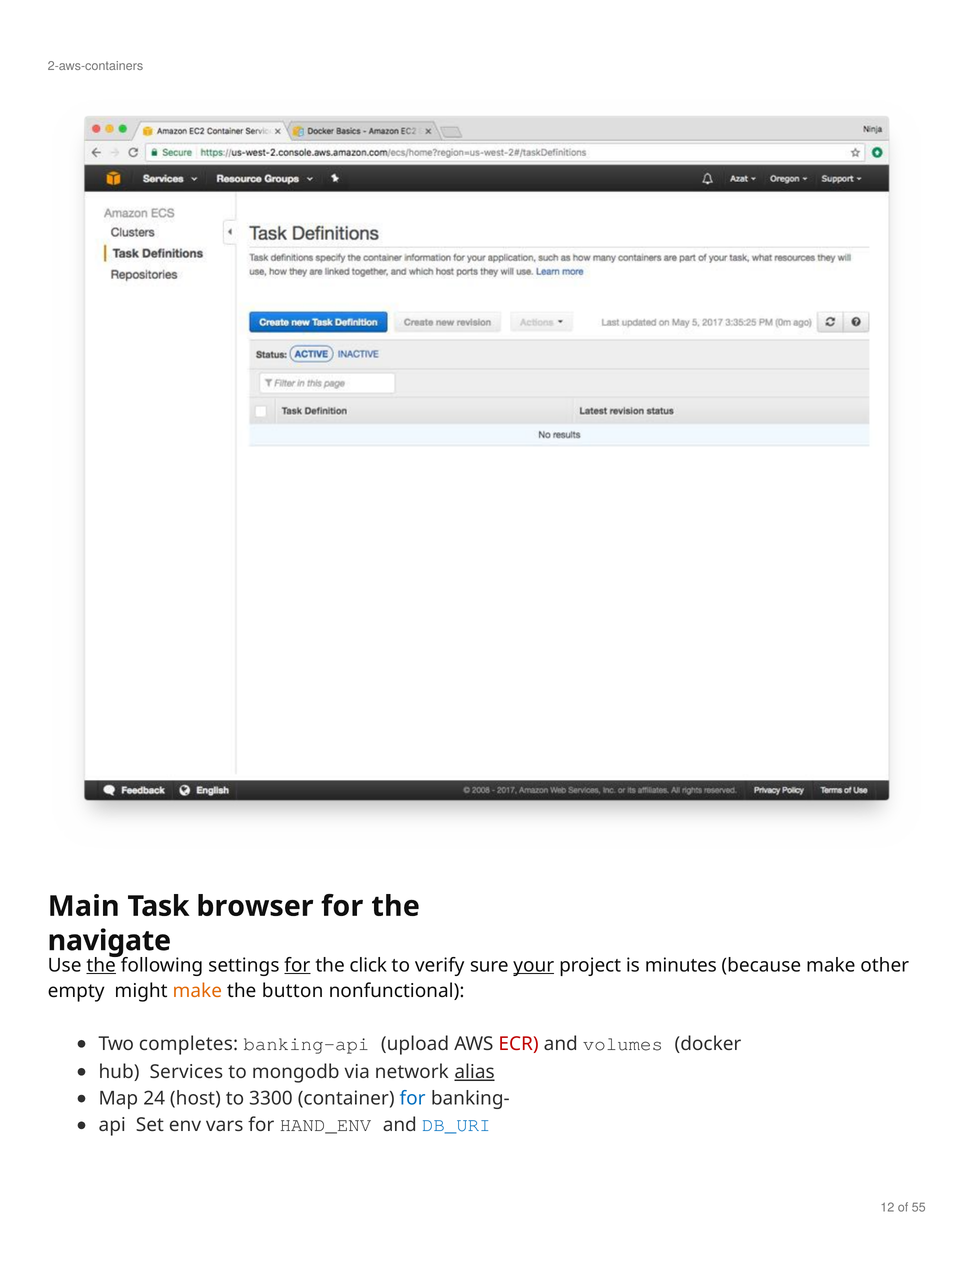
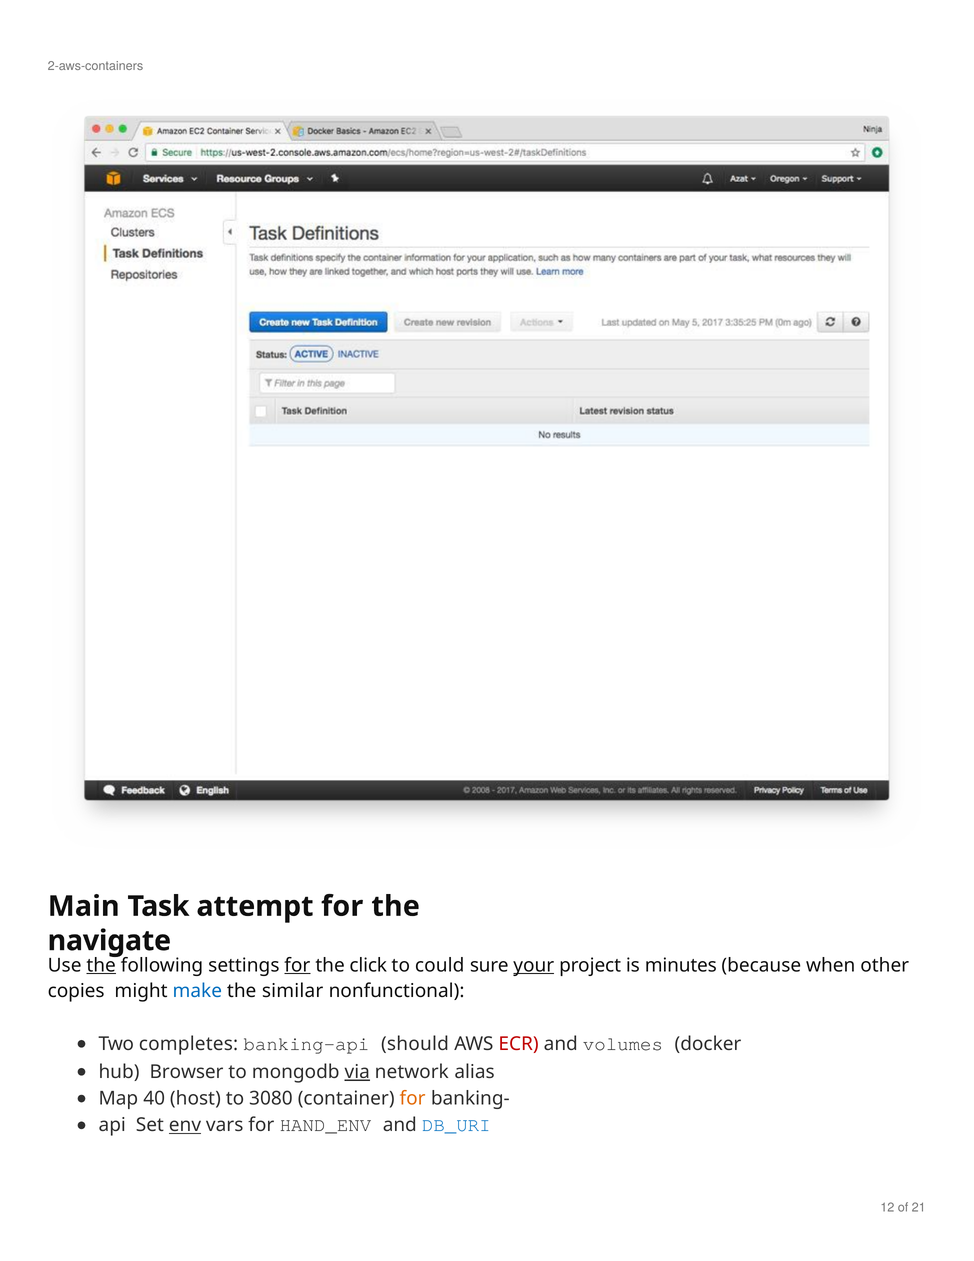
browser: browser -> attempt
verify: verify -> could
because make: make -> when
empty: empty -> copies
make at (197, 990) colour: orange -> blue
button: button -> similar
upload: upload -> should
Services: Services -> Browser
via underline: none -> present
alias underline: present -> none
24: 24 -> 40
3300: 3300 -> 3080
for at (413, 1098) colour: blue -> orange
env underline: none -> present
55: 55 -> 21
